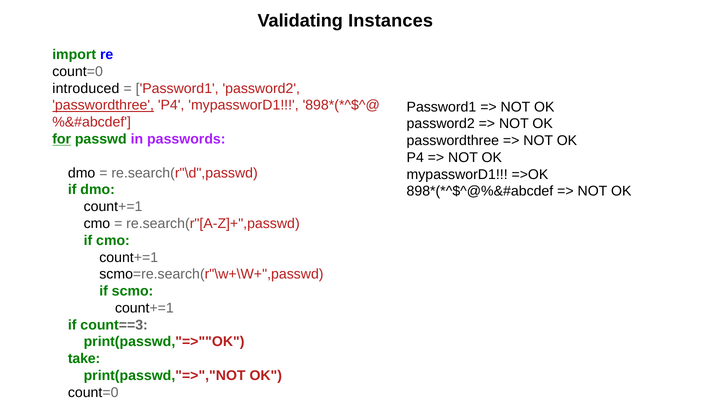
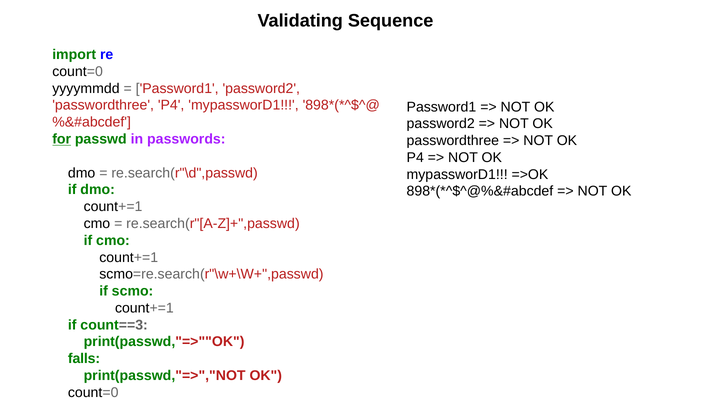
Instances: Instances -> Sequence
introduced: introduced -> yyyymmdd
passwordthree at (103, 105) underline: present -> none
take: take -> falls
